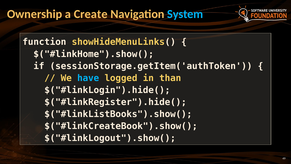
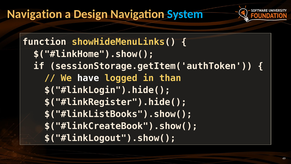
Ownership at (35, 14): Ownership -> Navigation
Create: Create -> Design
have colour: light blue -> white
